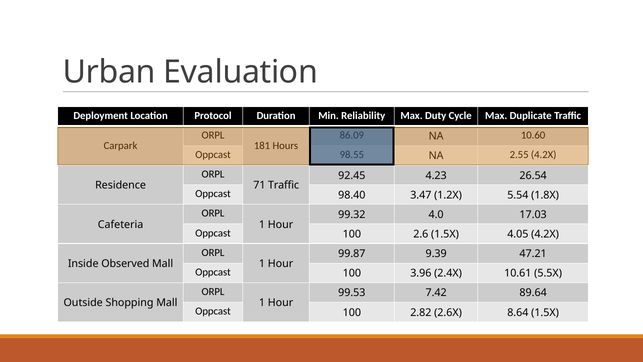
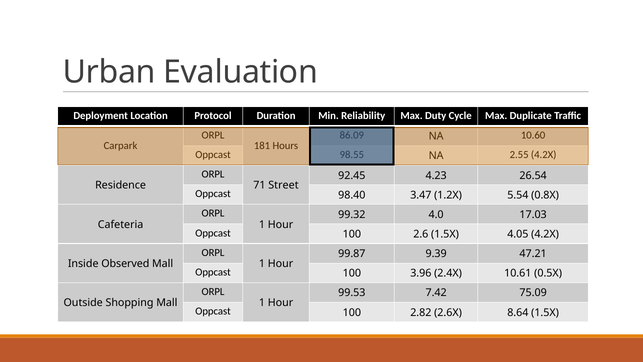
71 Traffic: Traffic -> Street
1.8X: 1.8X -> 0.8X
5.5X: 5.5X -> 0.5X
89.64: 89.64 -> 75.09
